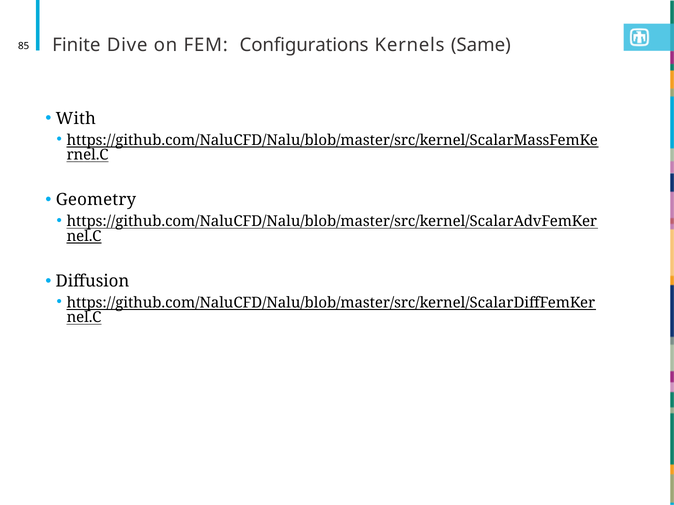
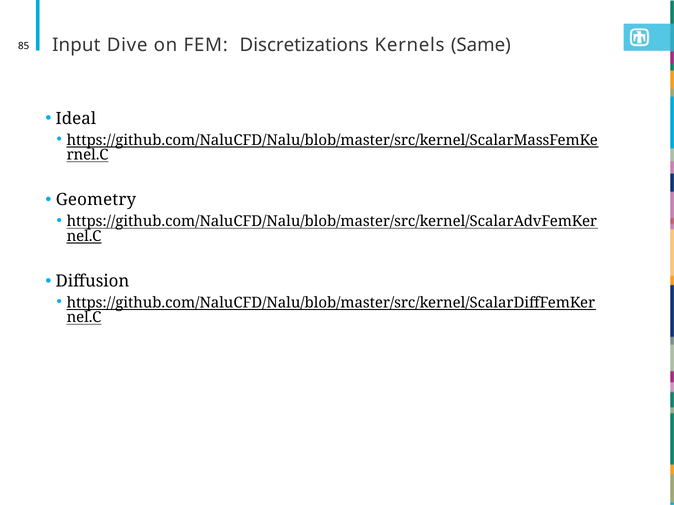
Finite: Finite -> Input
Configurations: Configurations -> Discretizations
With: With -> Ideal
